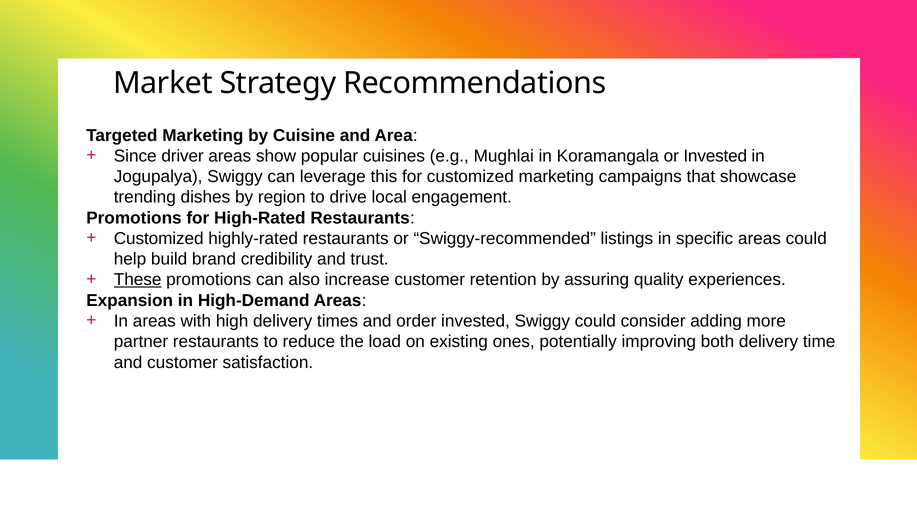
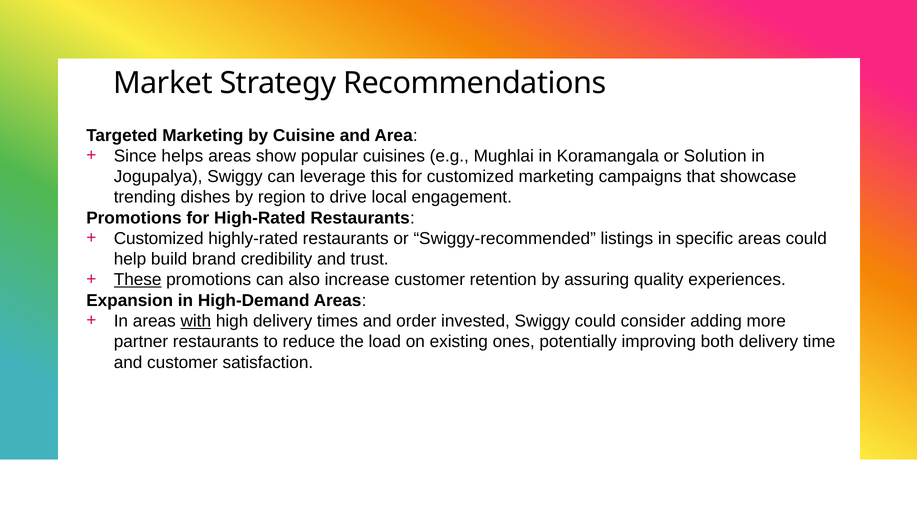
driver: driver -> helps
or Invested: Invested -> Solution
with underline: none -> present
